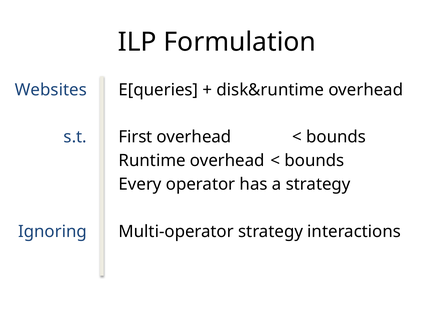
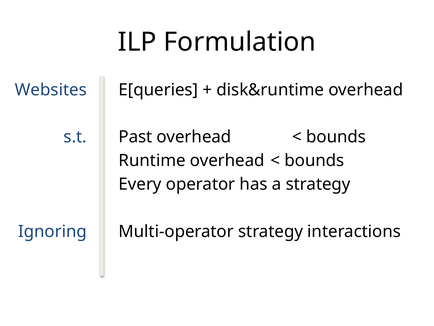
First: First -> Past
